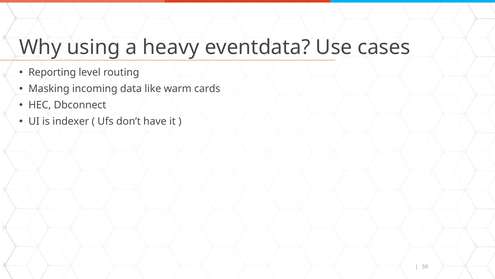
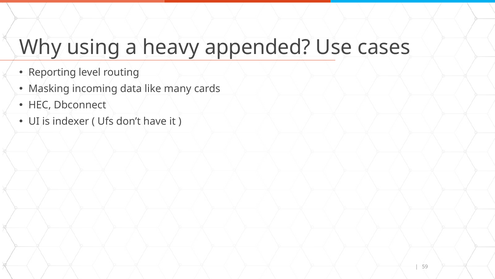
eventdata: eventdata -> appended
warm: warm -> many
